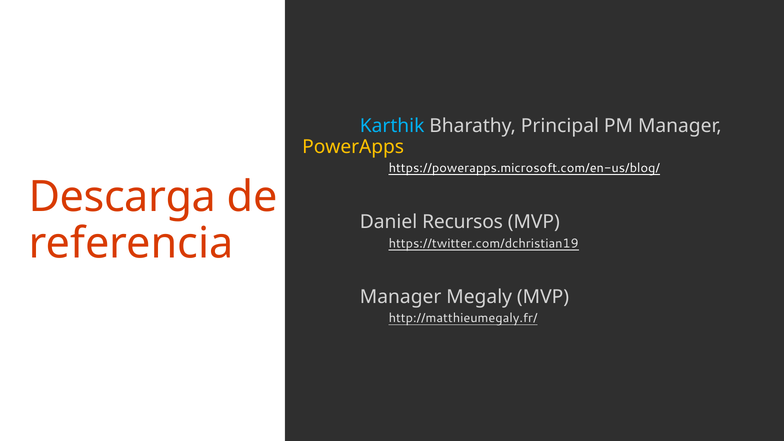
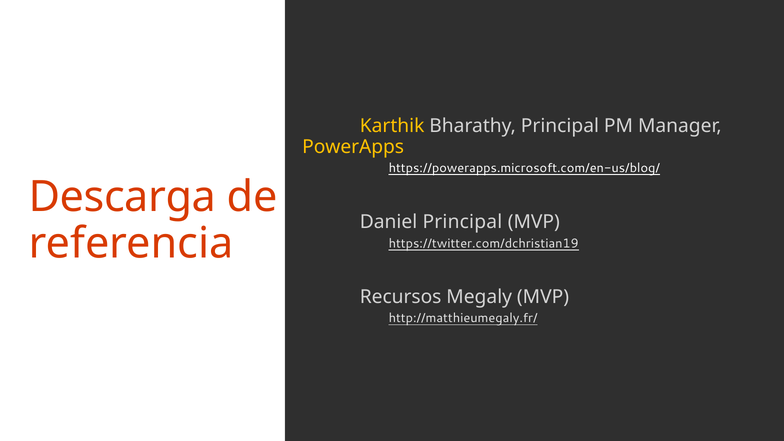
Karthik colour: light blue -> yellow
Daniel Recursos: Recursos -> Principal
Manager at (401, 297): Manager -> Recursos
